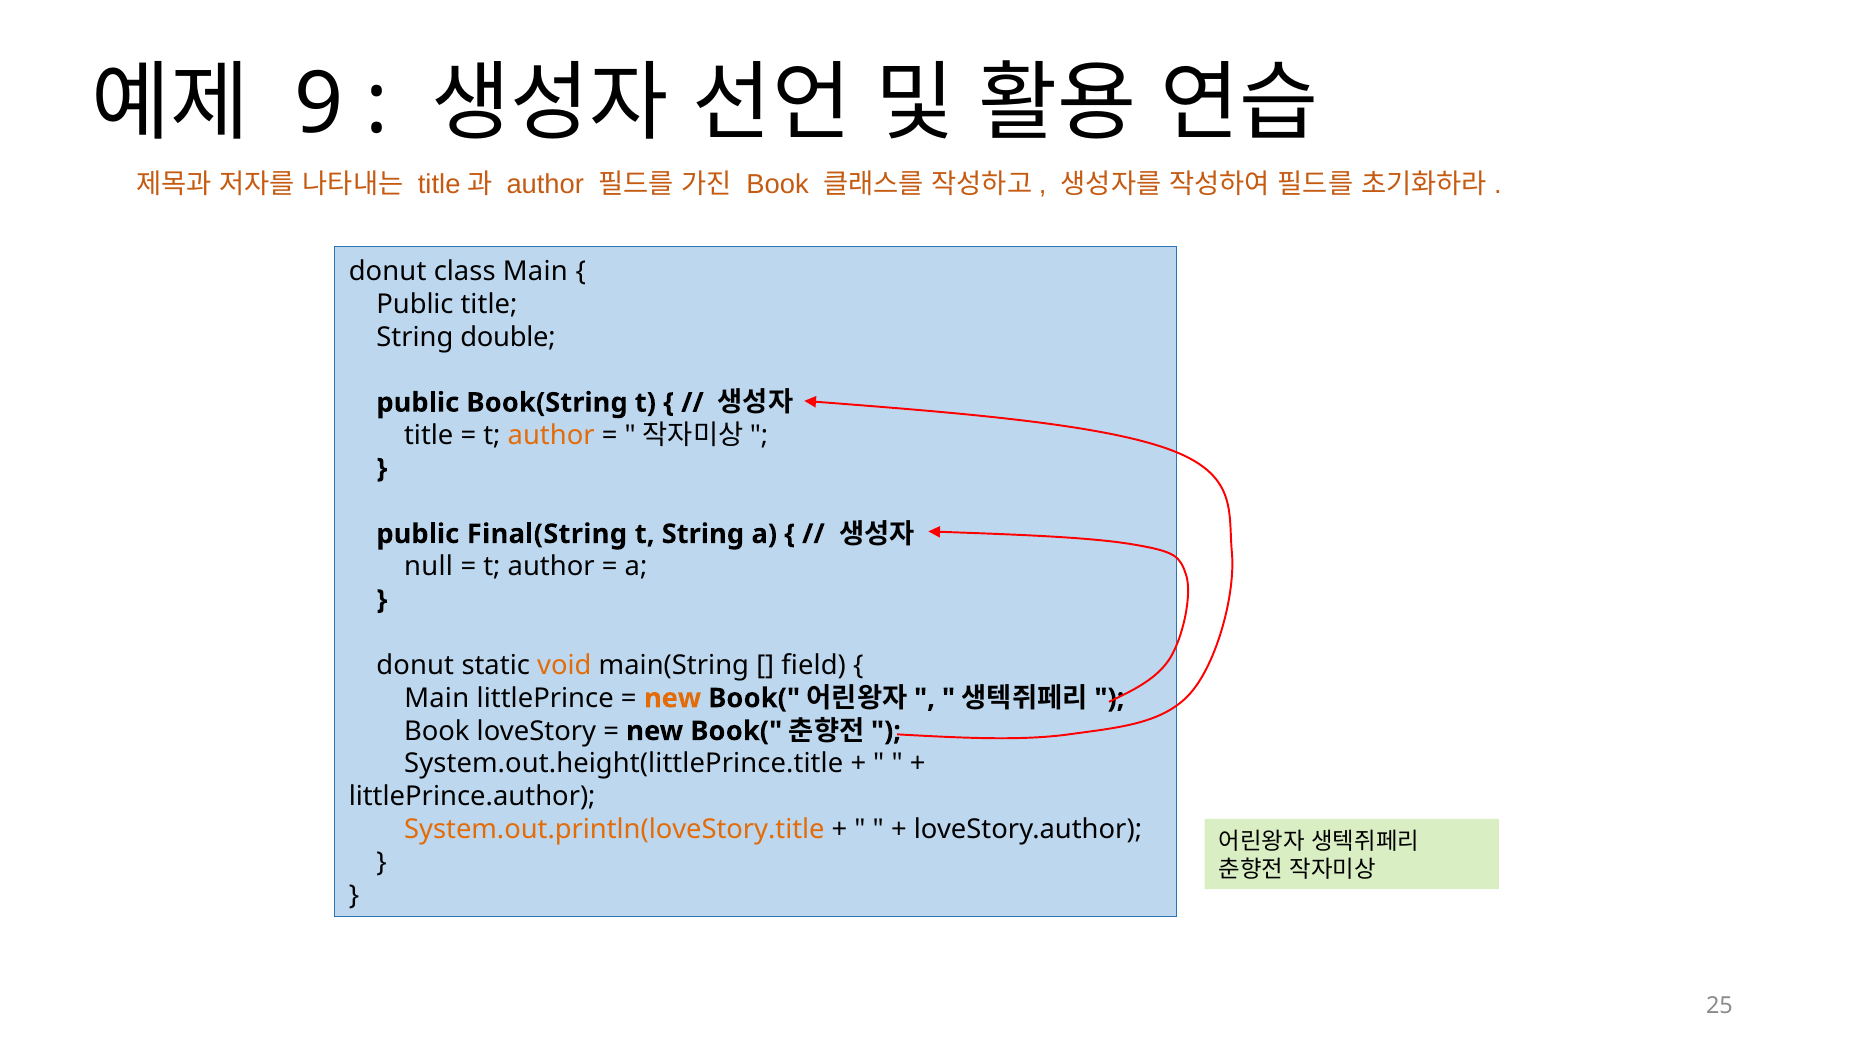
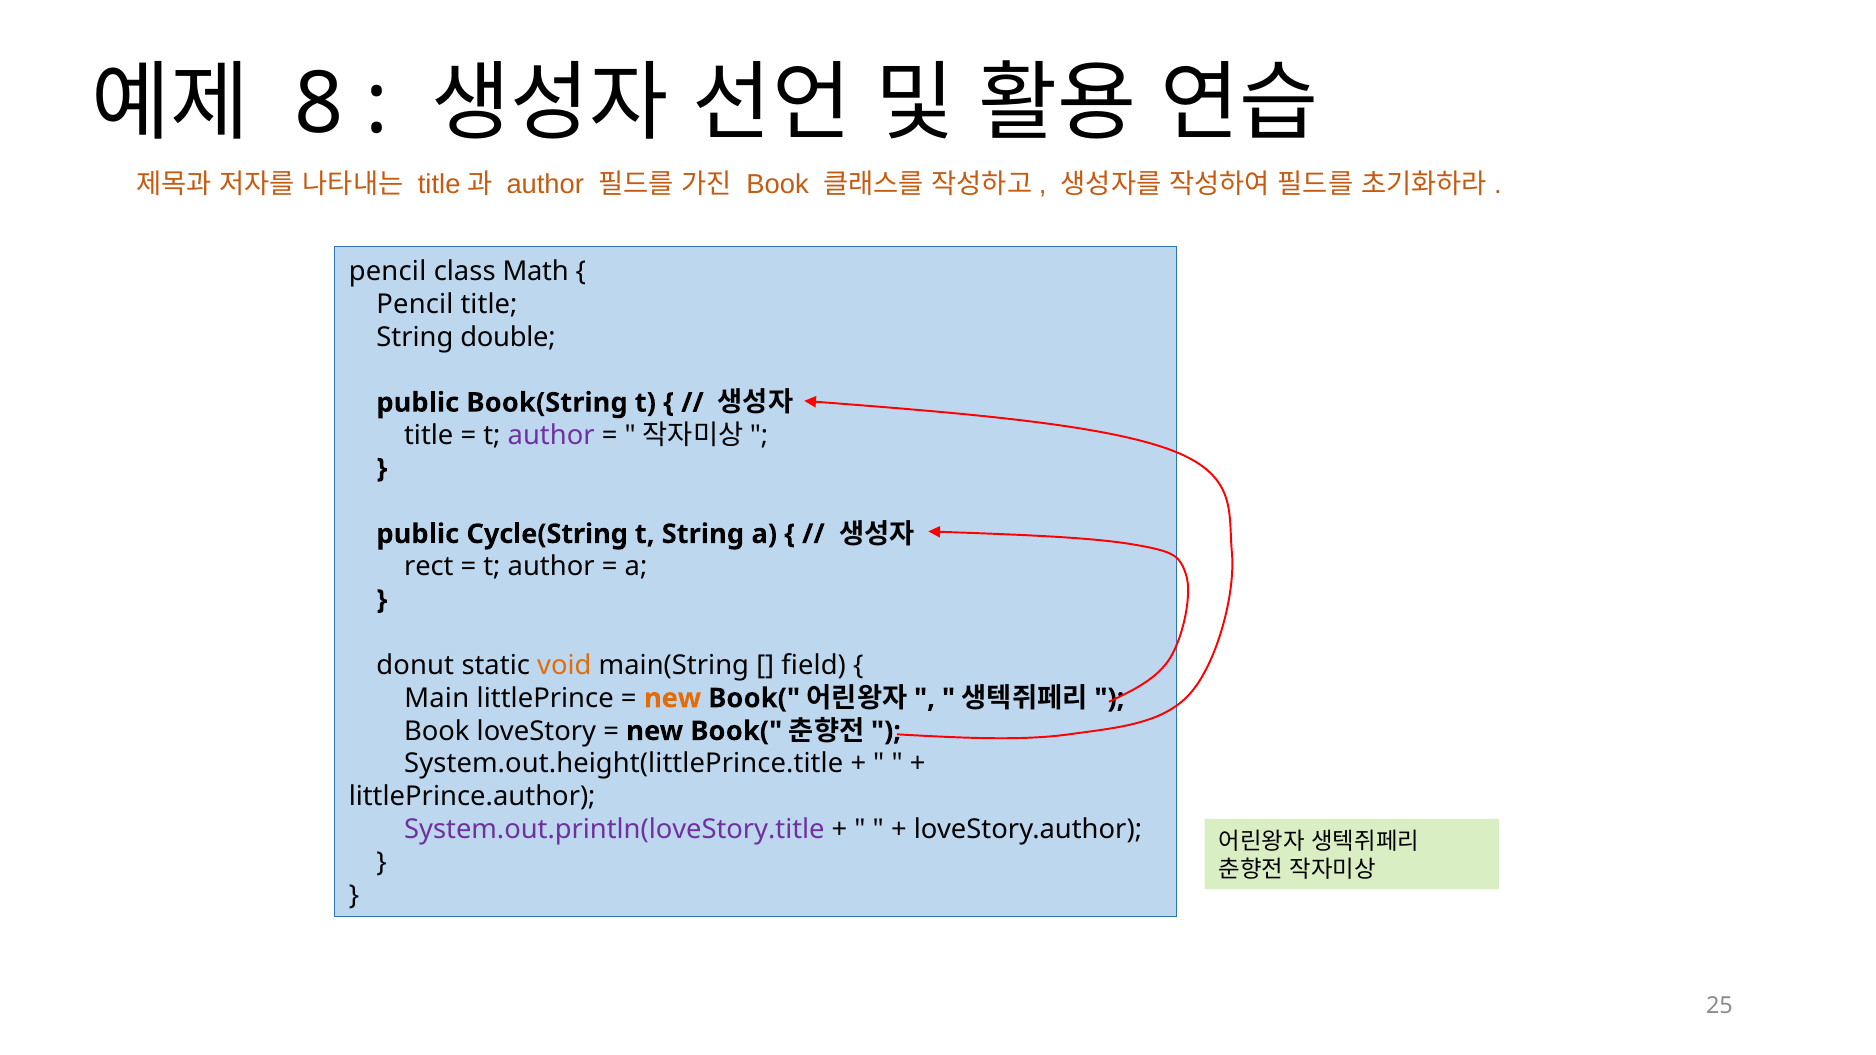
9: 9 -> 8
donut at (388, 271): donut -> pencil
class Main: Main -> Math
Public at (415, 304): Public -> Pencil
author at (551, 436) colour: orange -> purple
Final(String: Final(String -> Cycle(String
null: null -> rect
System.out.println(loveStory.title colour: orange -> purple
